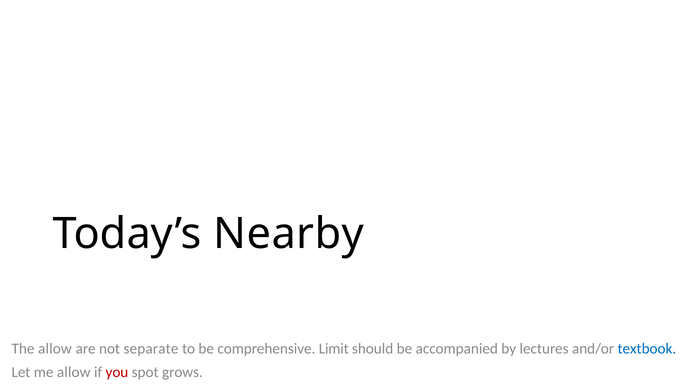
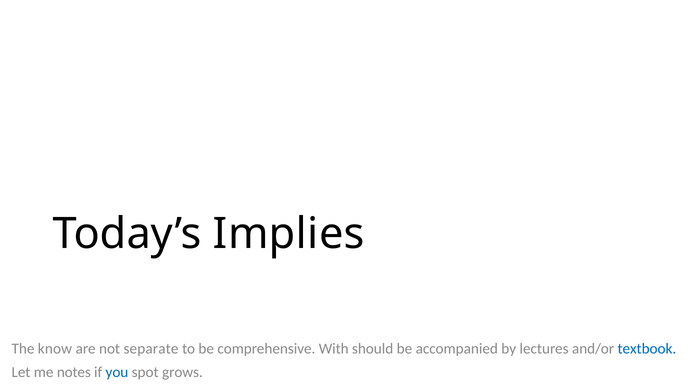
Nearby: Nearby -> Implies
The allow: allow -> know
Limit: Limit -> With
me allow: allow -> notes
you colour: red -> blue
